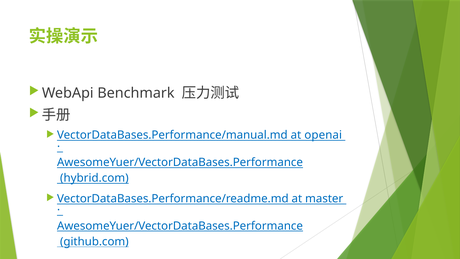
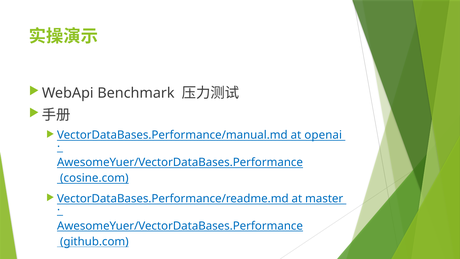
hybrid.com: hybrid.com -> cosine.com
